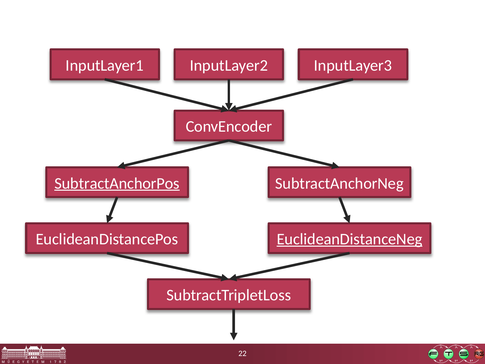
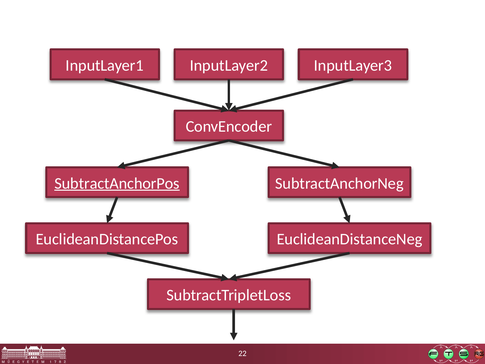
EuclideanDistanceNeg underline: present -> none
